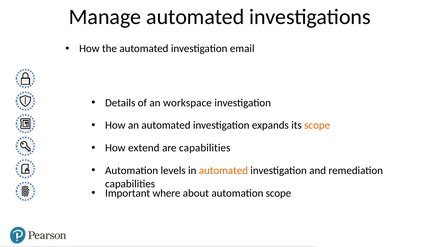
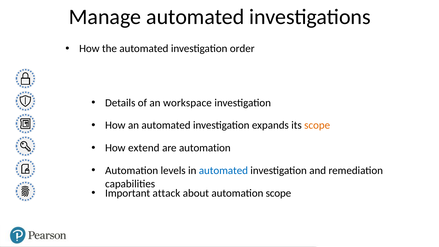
email: email -> order
are capabilities: capabilities -> automation
automated at (223, 171) colour: orange -> blue
where: where -> attack
